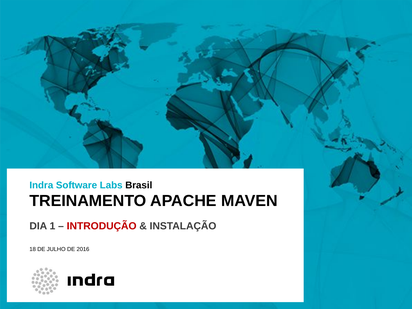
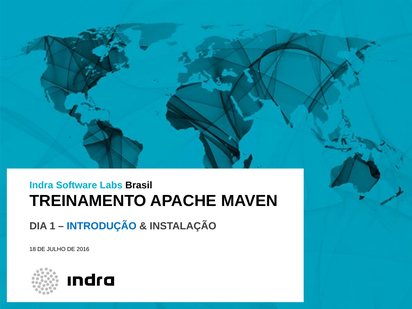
INTRODUÇÃO colour: red -> blue
